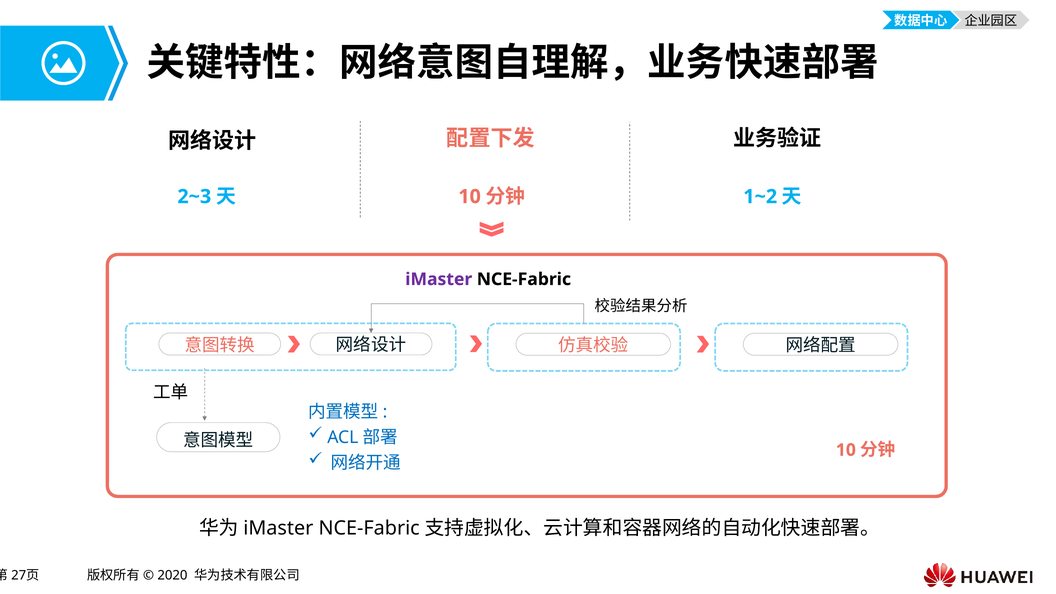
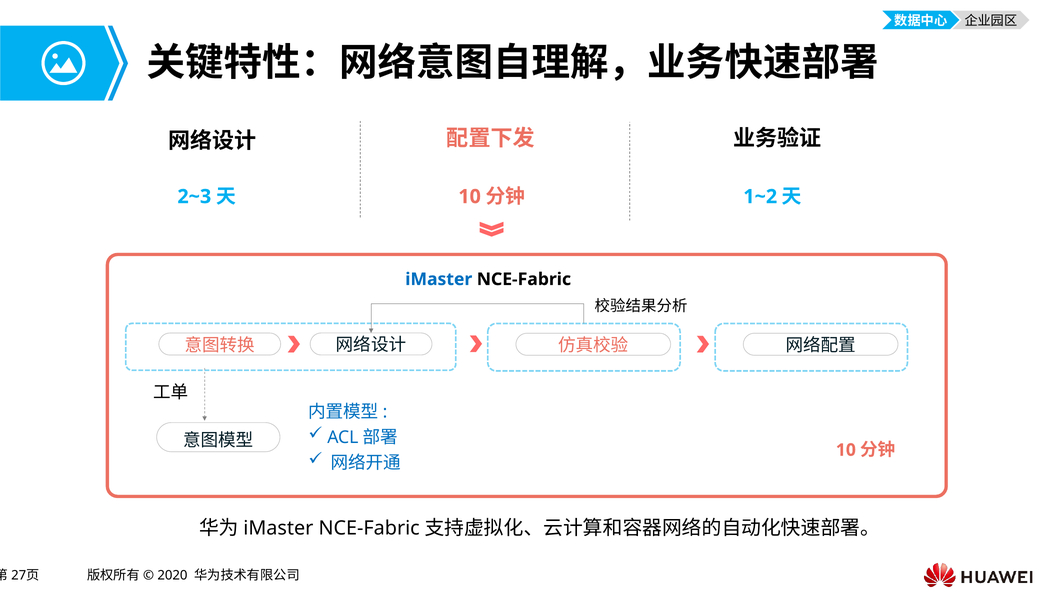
iMaster colour: purple -> blue
